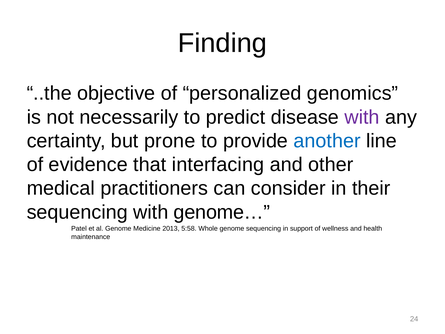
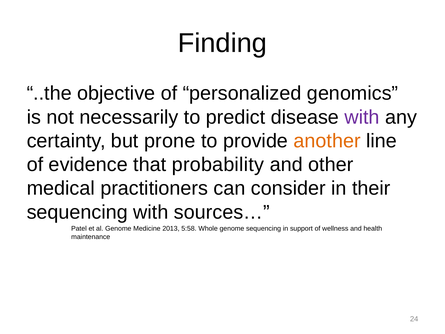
another colour: blue -> orange
interfacing: interfacing -> probability
genome…: genome… -> sources…
